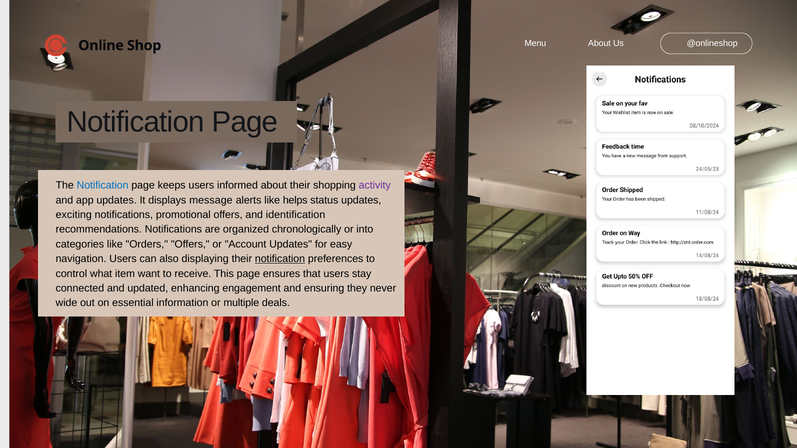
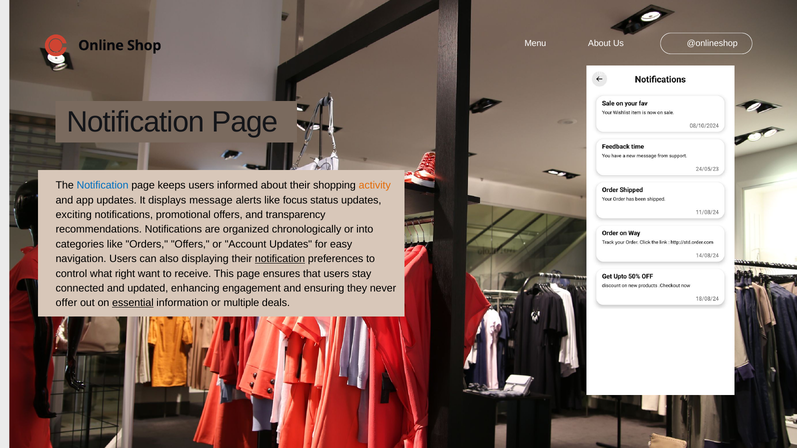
activity colour: purple -> orange
helps: helps -> focus
identification: identification -> transparency
item: item -> right
wide: wide -> offer
essential underline: none -> present
